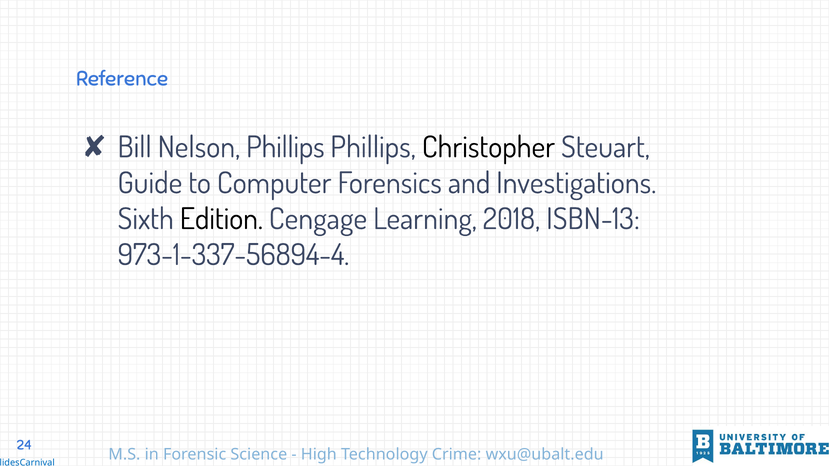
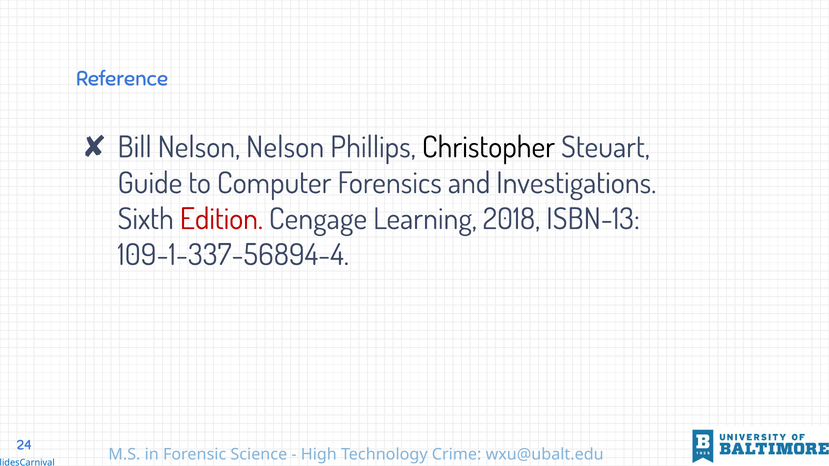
Nelson Phillips: Phillips -> Nelson
Edition colour: black -> red
973-1-337-56894-4: 973-1-337-56894-4 -> 109-1-337-56894-4
